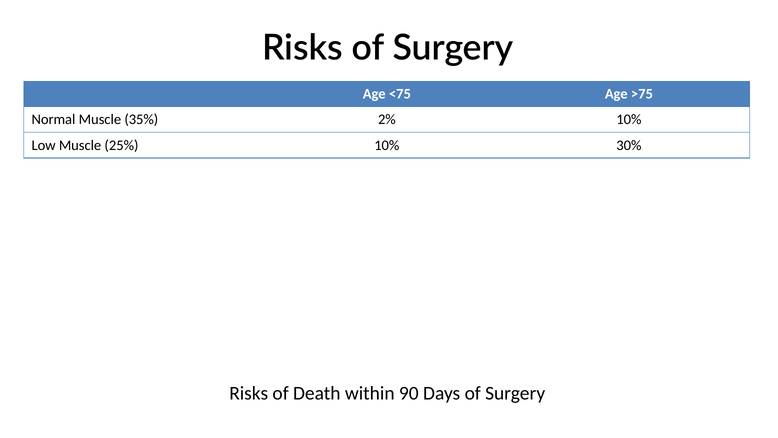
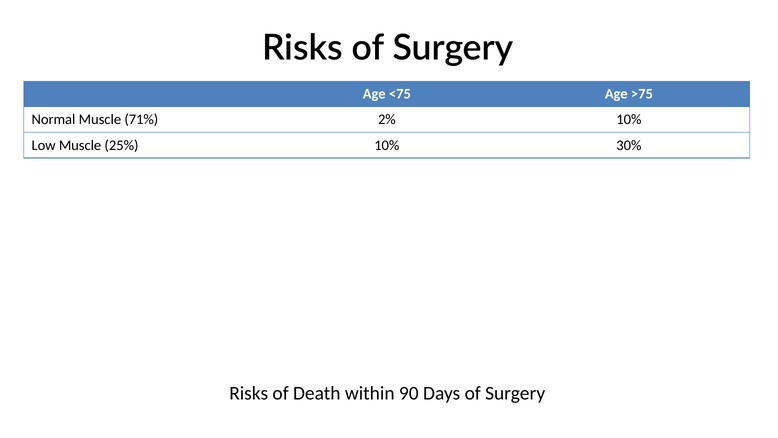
35%: 35% -> 71%
